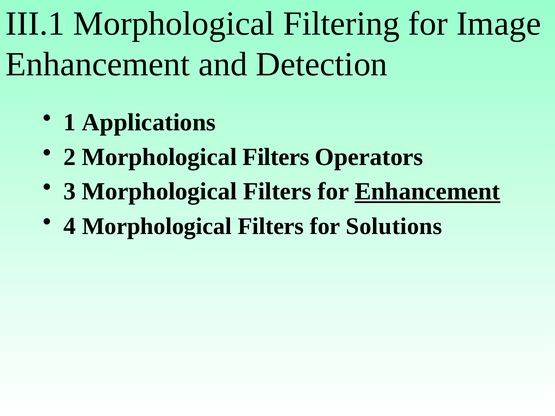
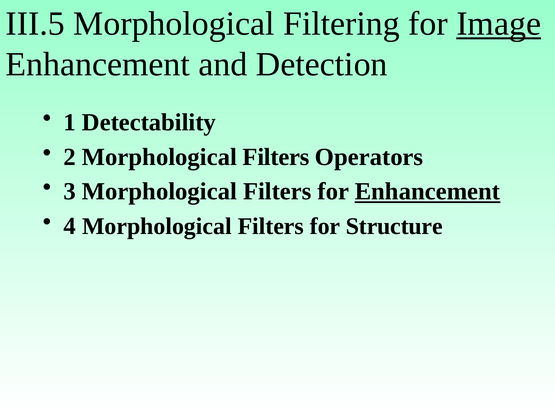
III.1: III.1 -> III.5
Image underline: none -> present
Applications: Applications -> Detectability
Solutions: Solutions -> Structure
